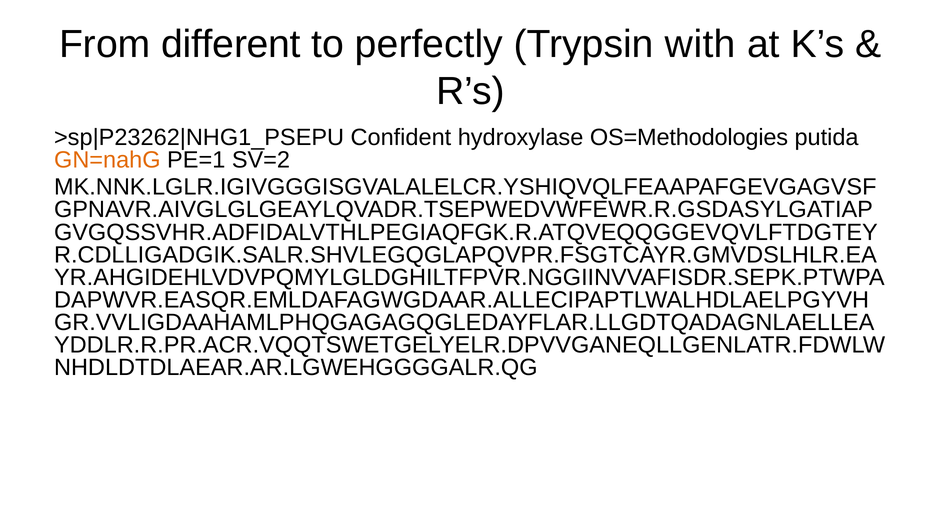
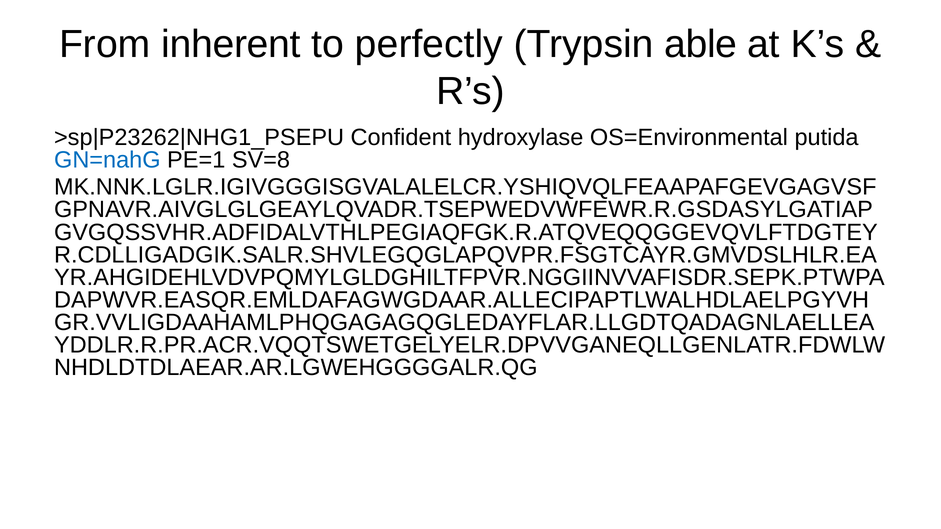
different: different -> inherent
with: with -> able
OS=Methodologies: OS=Methodologies -> OS=Environmental
GN=nahG colour: orange -> blue
SV=2: SV=2 -> SV=8
